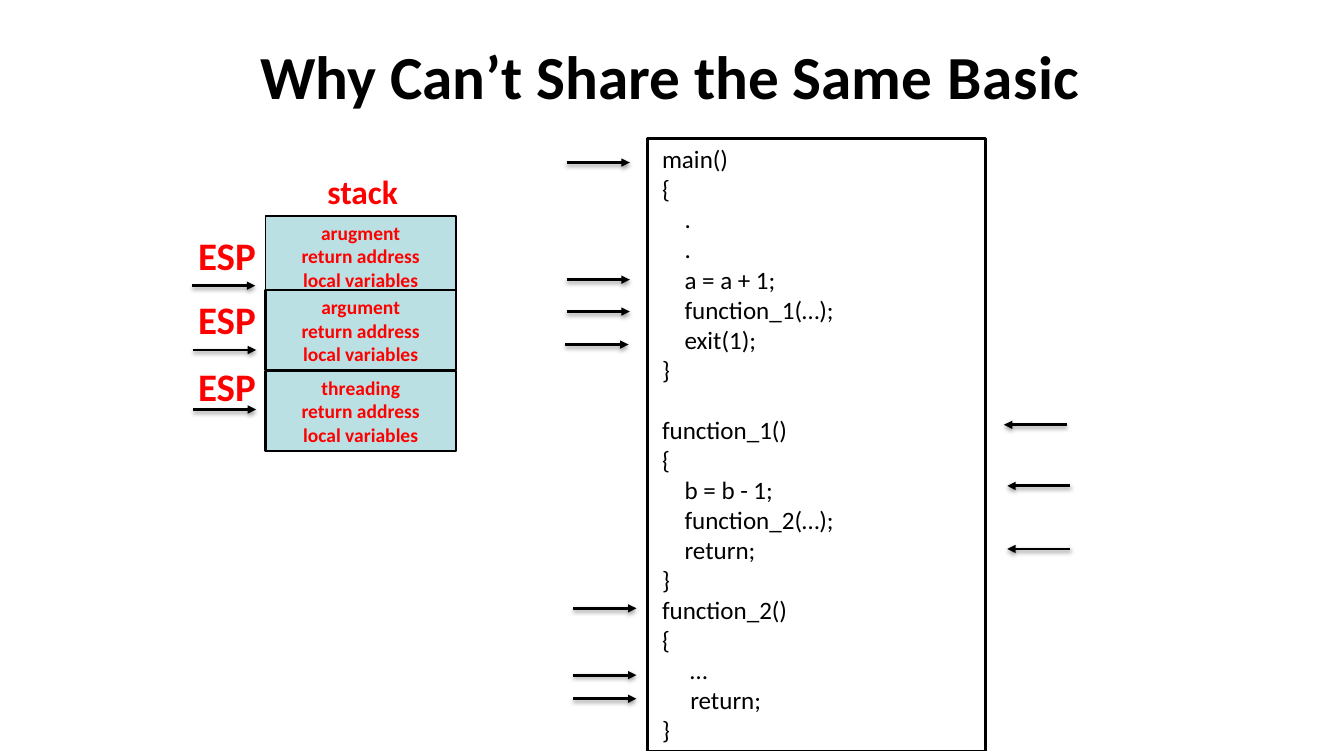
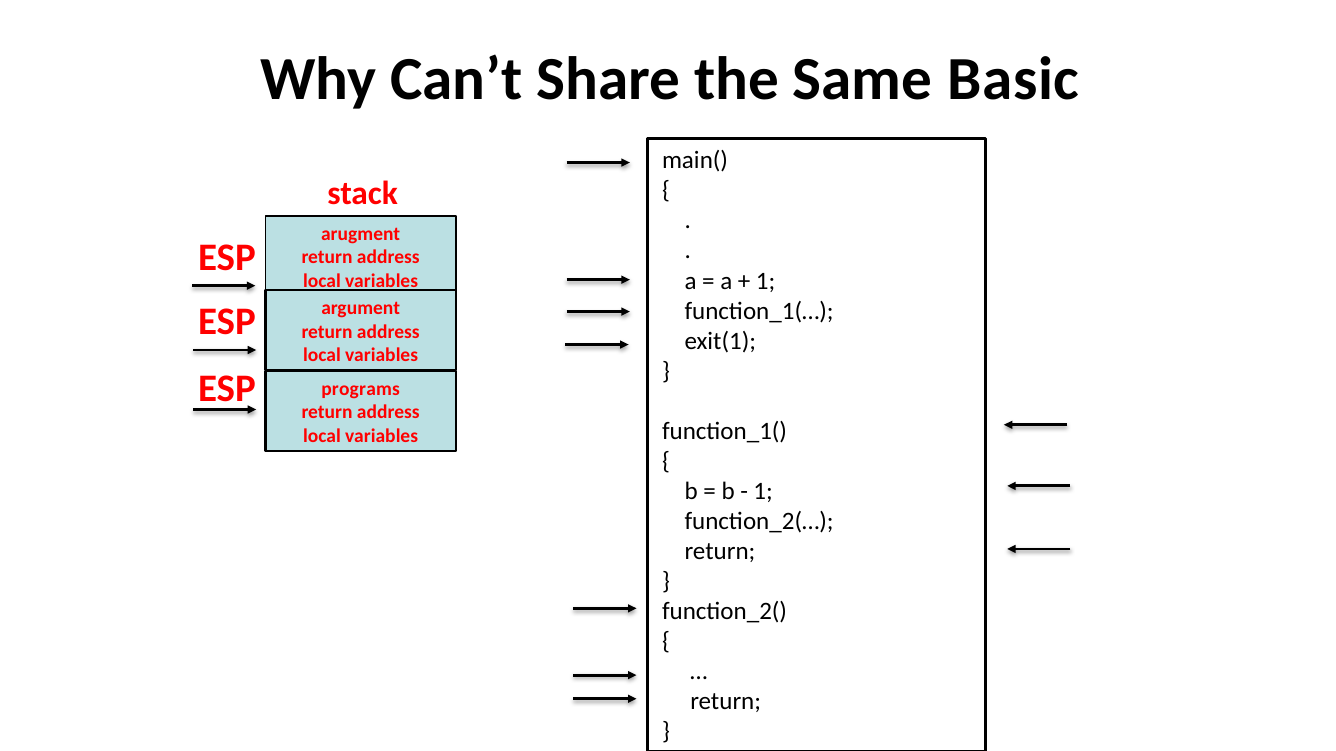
threading: threading -> programs
